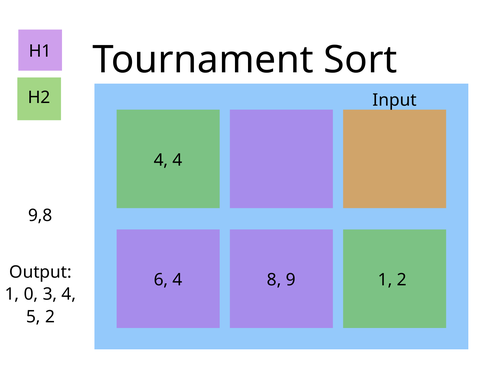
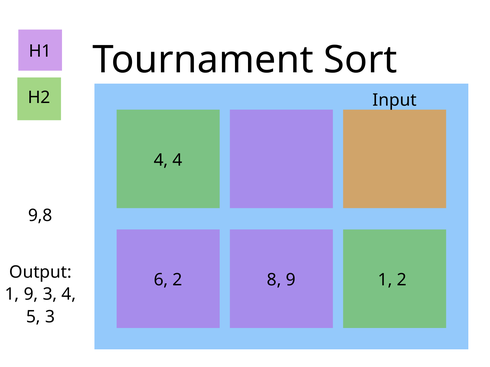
6 4: 4 -> 2
1 0: 0 -> 9
5 2: 2 -> 3
